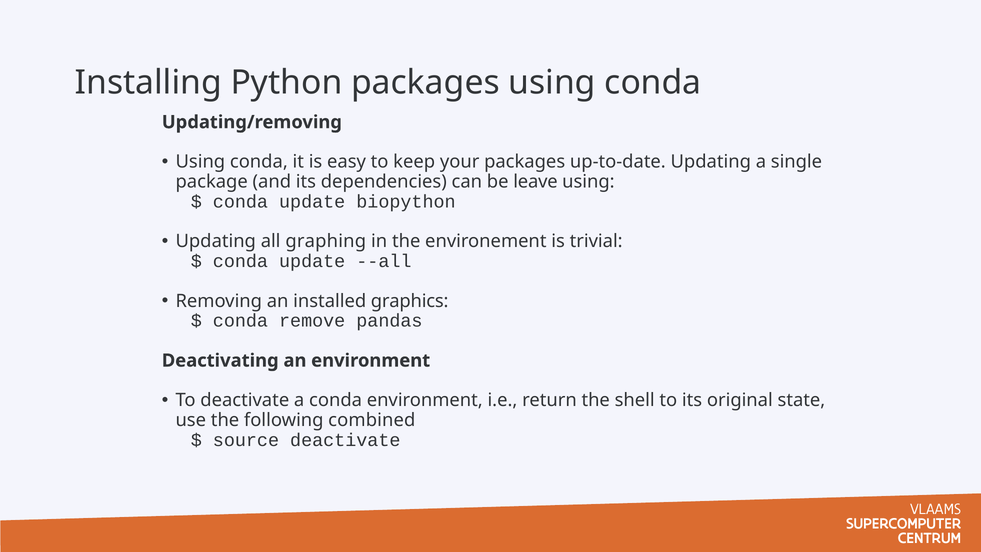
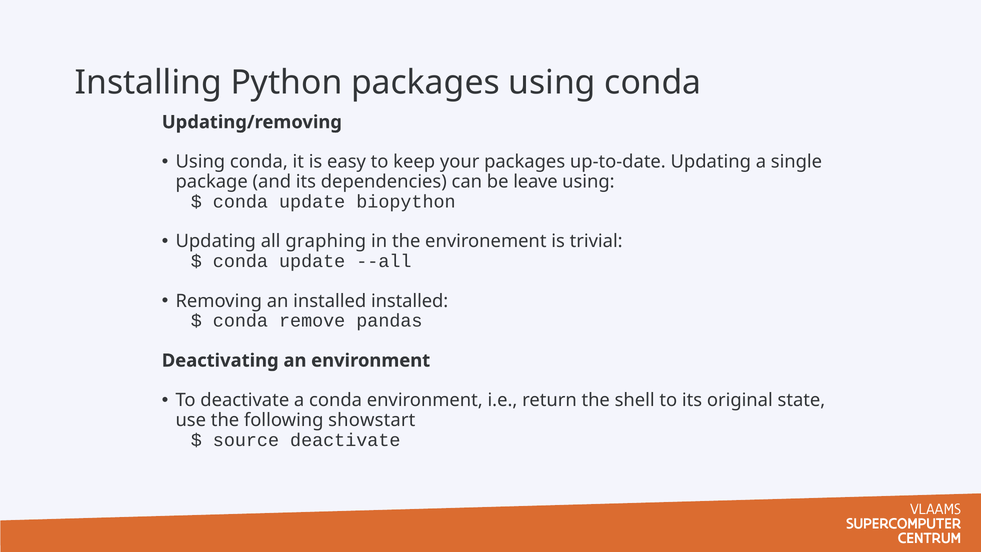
installed graphics: graphics -> installed
combined: combined -> showstart
